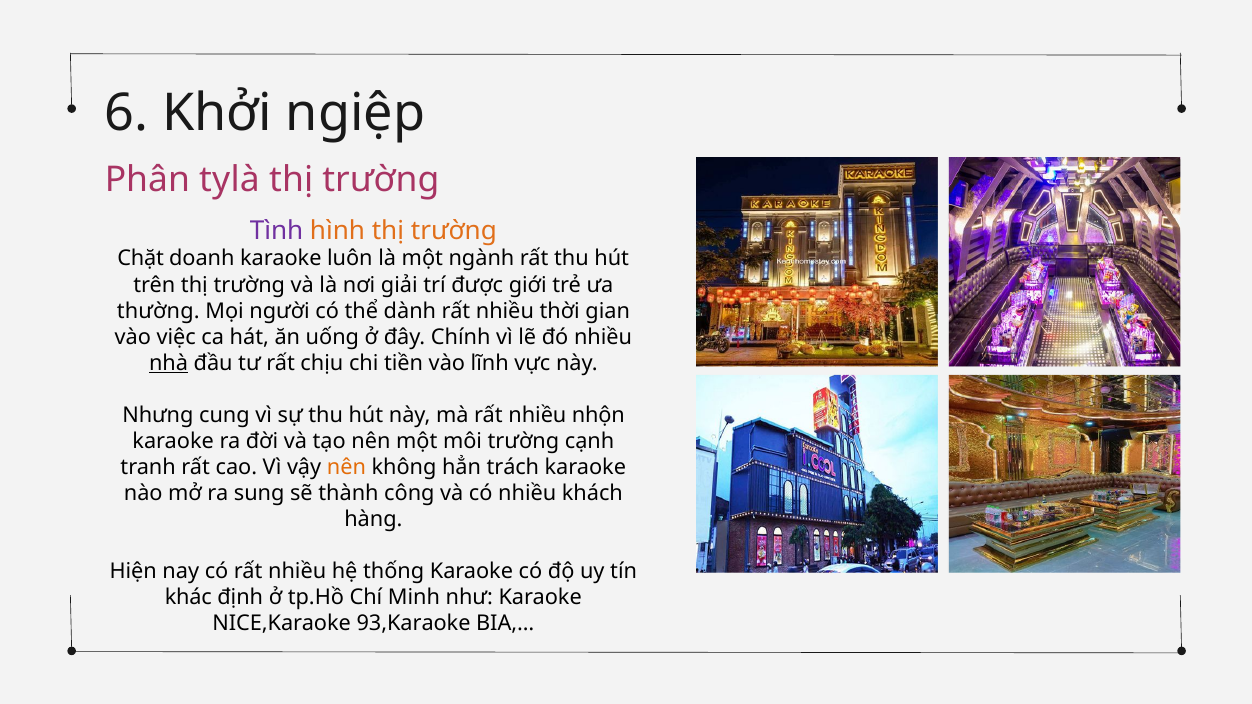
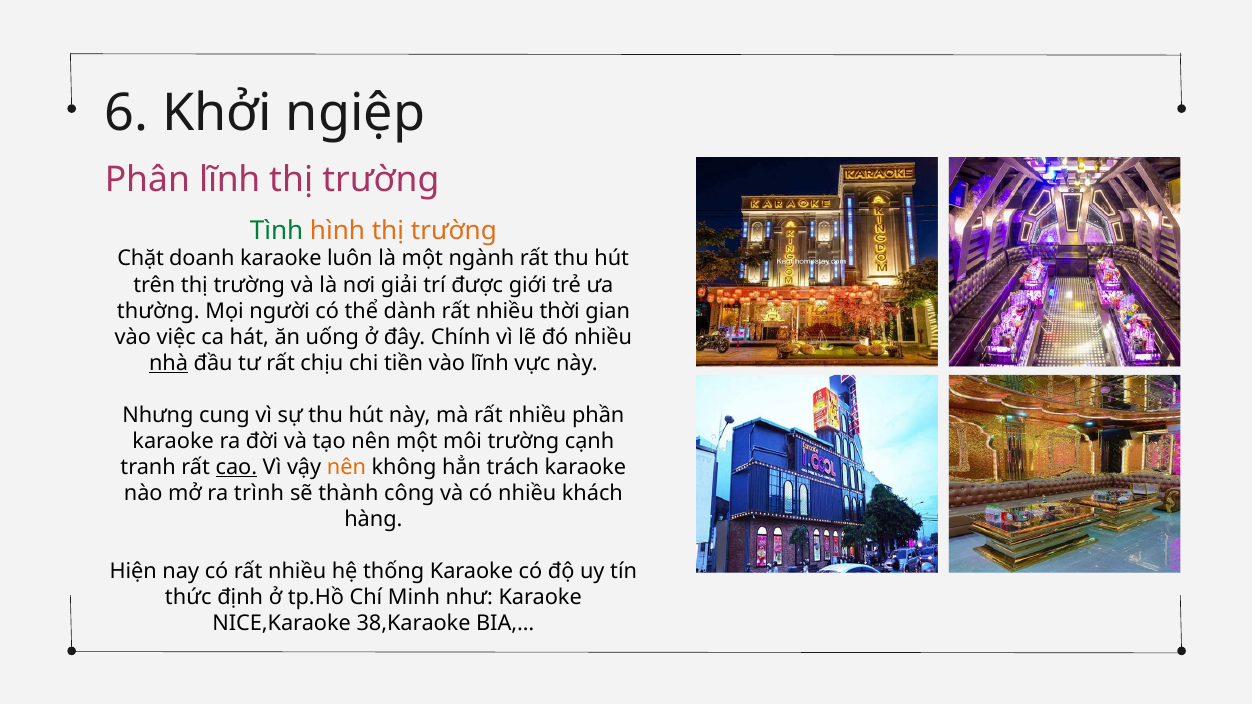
Phân tylà: tylà -> lĩnh
Tình colour: purple -> green
nhộn: nhộn -> phần
cao underline: none -> present
sung: sung -> trình
khác: khác -> thức
93,Karaoke: 93,Karaoke -> 38,Karaoke
